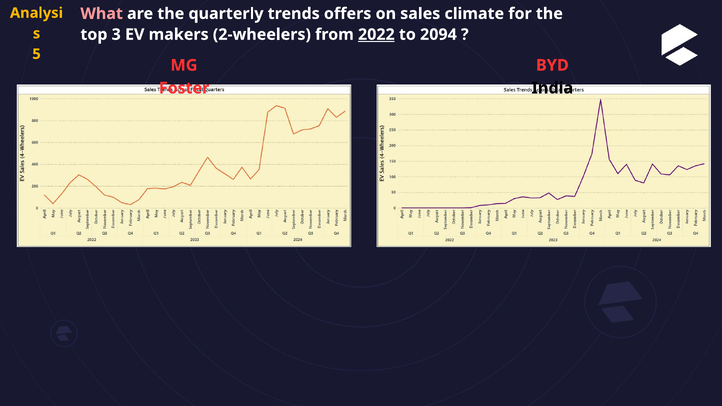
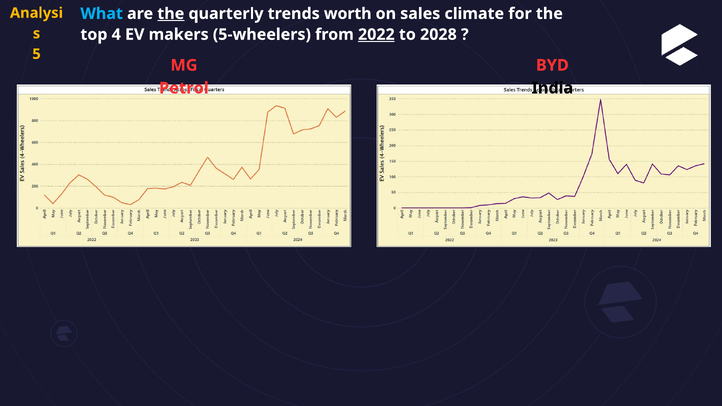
What colour: pink -> light blue
the at (171, 14) underline: none -> present
offers: offers -> worth
3: 3 -> 4
2-wheelers: 2-wheelers -> 5-wheelers
2094: 2094 -> 2028
Foster: Foster -> Petrol
